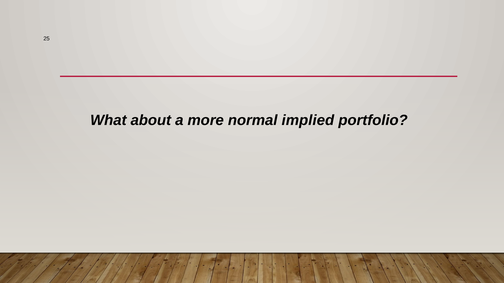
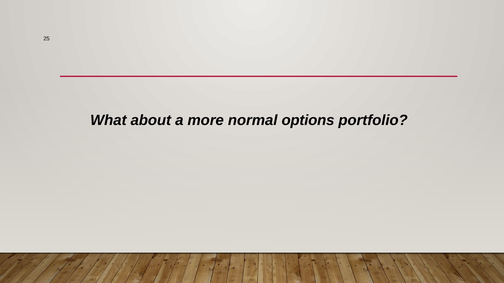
implied: implied -> options
